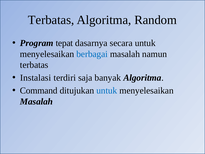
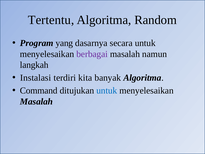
Terbatas at (51, 20): Terbatas -> Tertentu
tepat: tepat -> yang
berbagai colour: blue -> purple
terbatas at (34, 65): terbatas -> langkah
saja: saja -> kita
